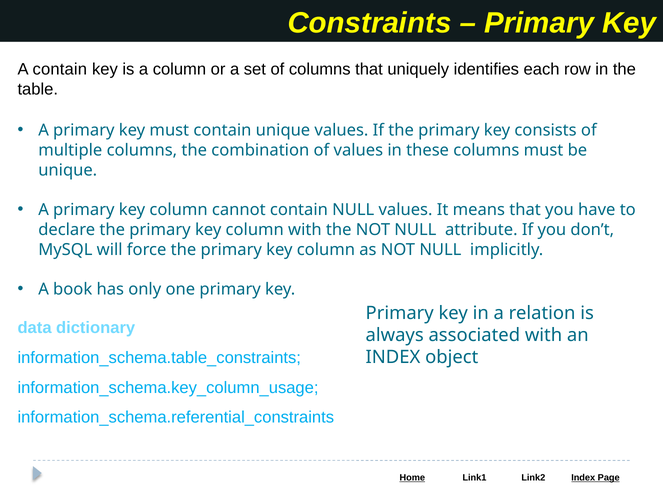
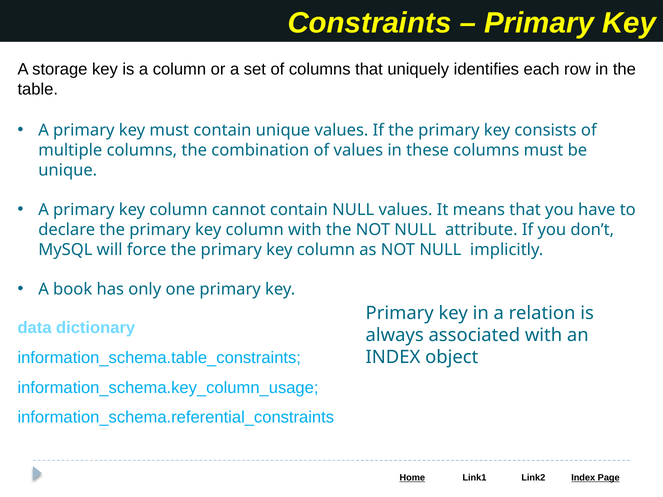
A contain: contain -> storage
